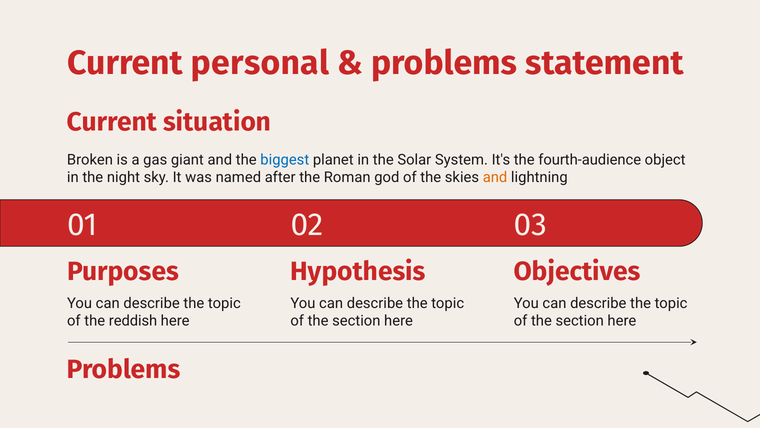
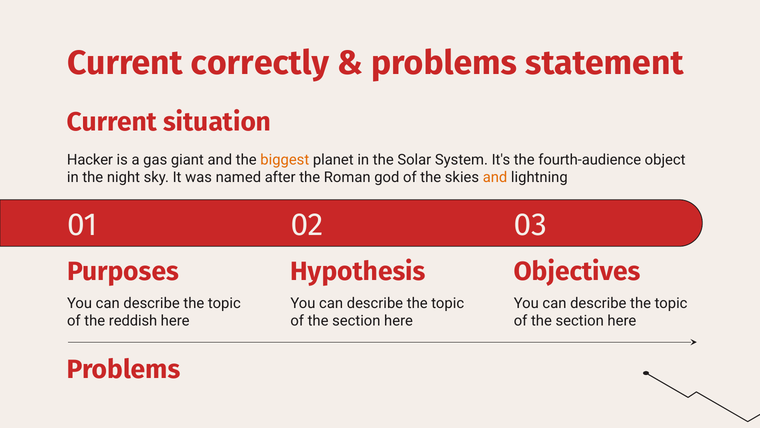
personal: personal -> correctly
Broken: Broken -> Hacker
biggest colour: blue -> orange
